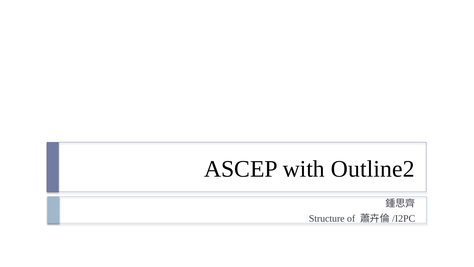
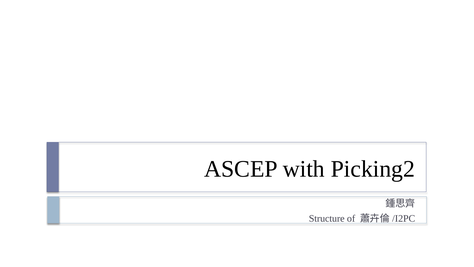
Outline2: Outline2 -> Picking2
